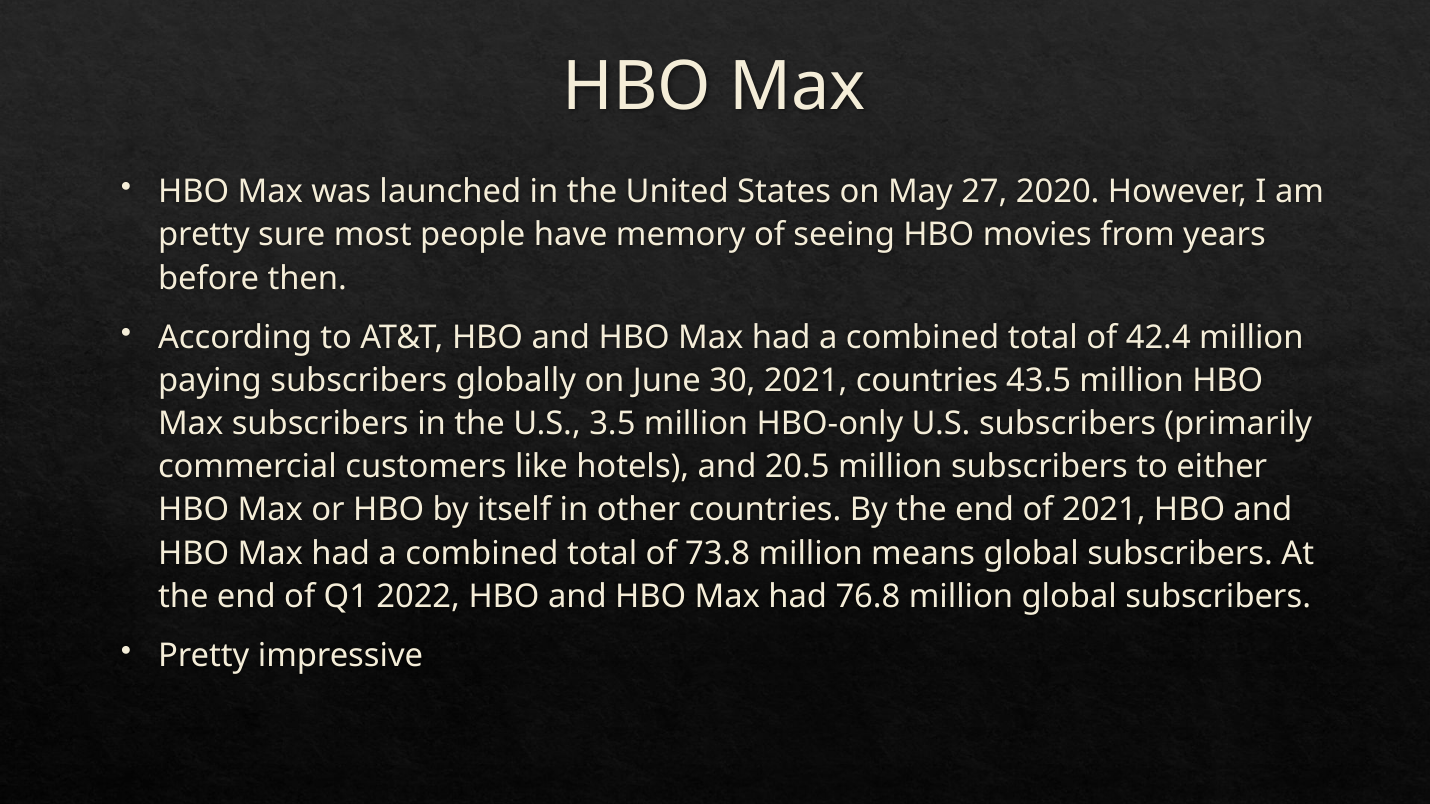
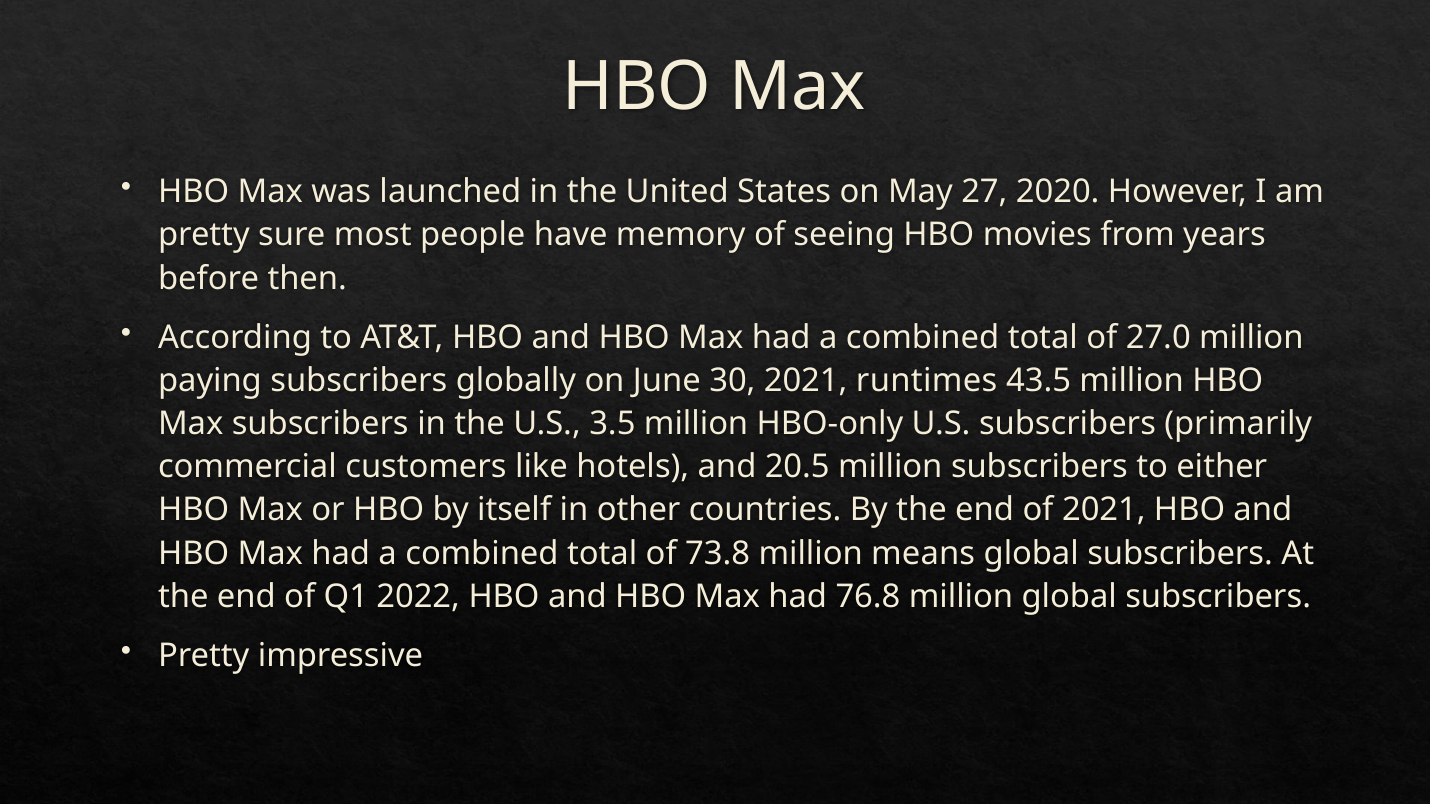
42.4: 42.4 -> 27.0
2021 countries: countries -> runtimes
